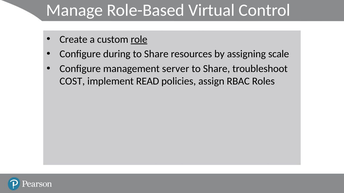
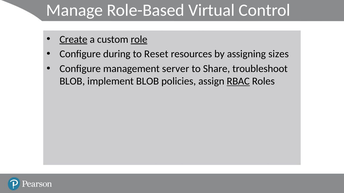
Create underline: none -> present
Share at (156, 54): Share -> Reset
scale: scale -> sizes
COST at (72, 81): COST -> BLOB
implement READ: READ -> BLOB
RBAC underline: none -> present
